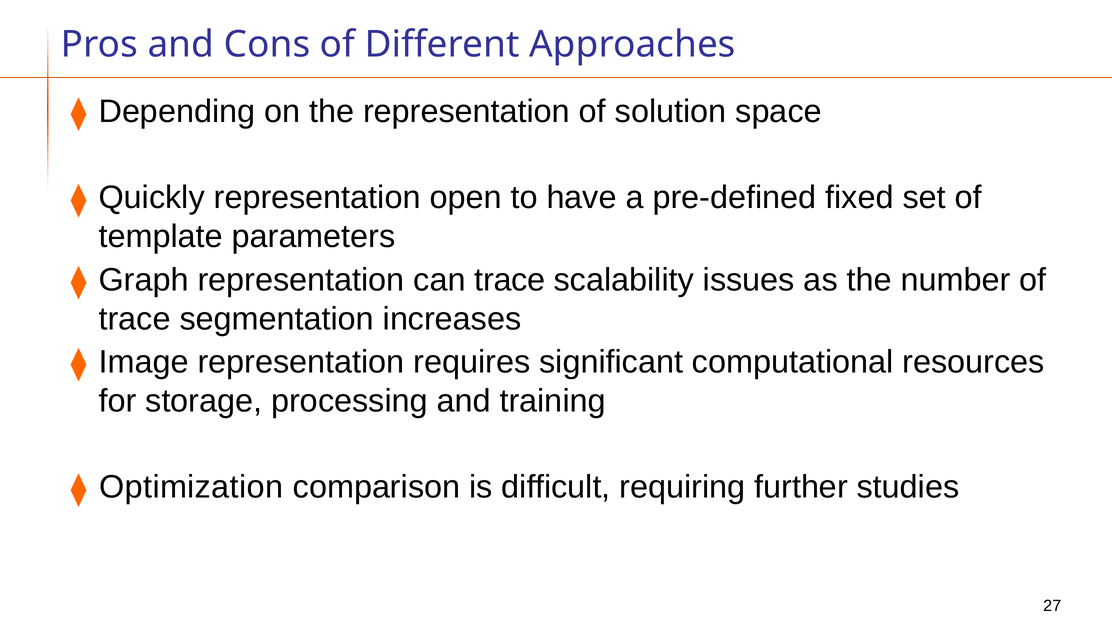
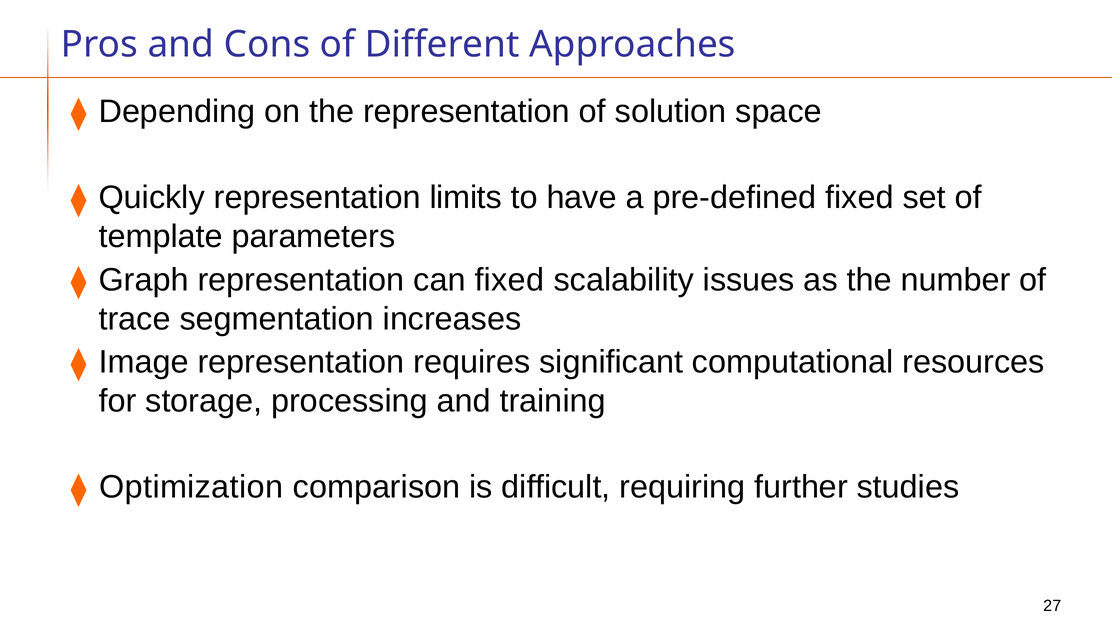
open: open -> limits
can trace: trace -> fixed
